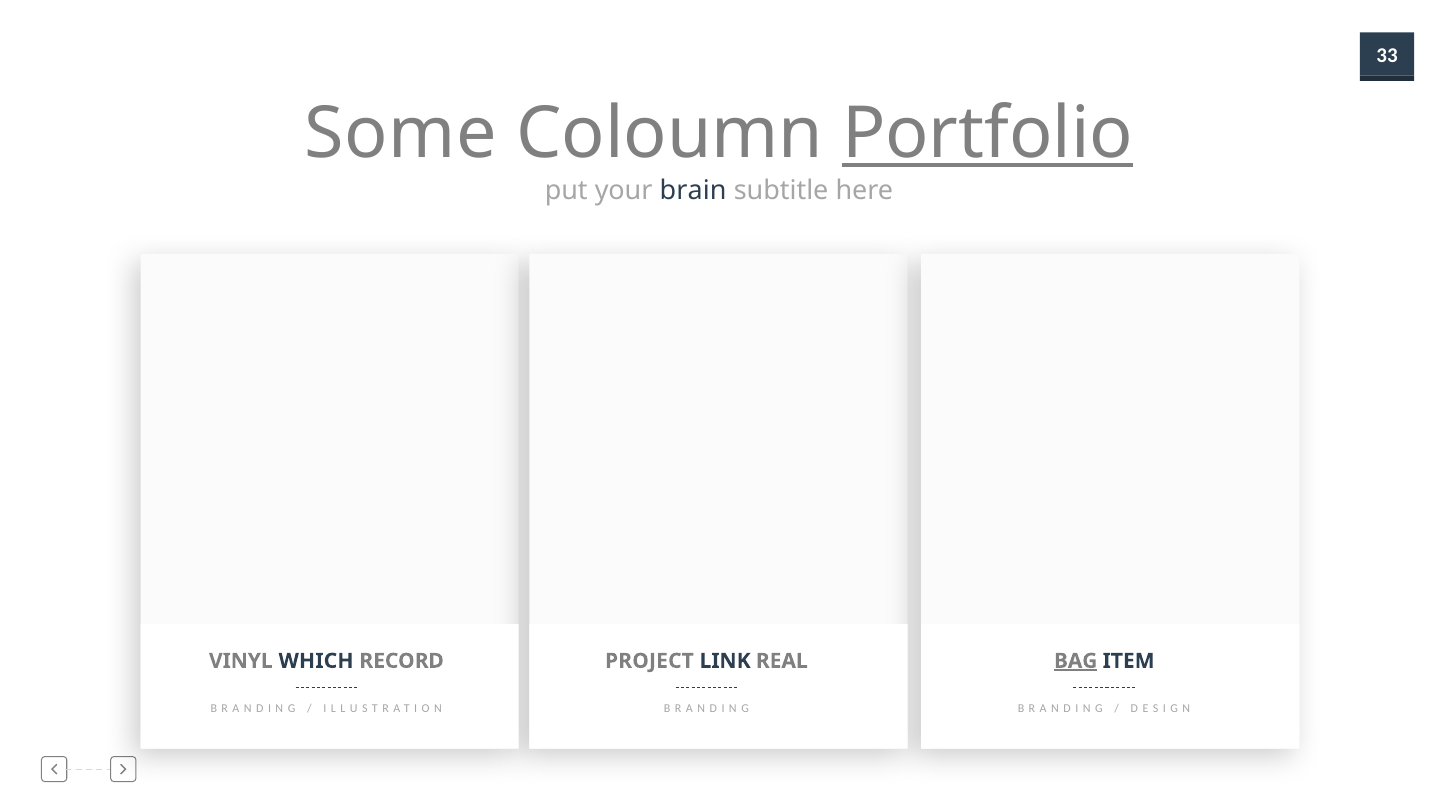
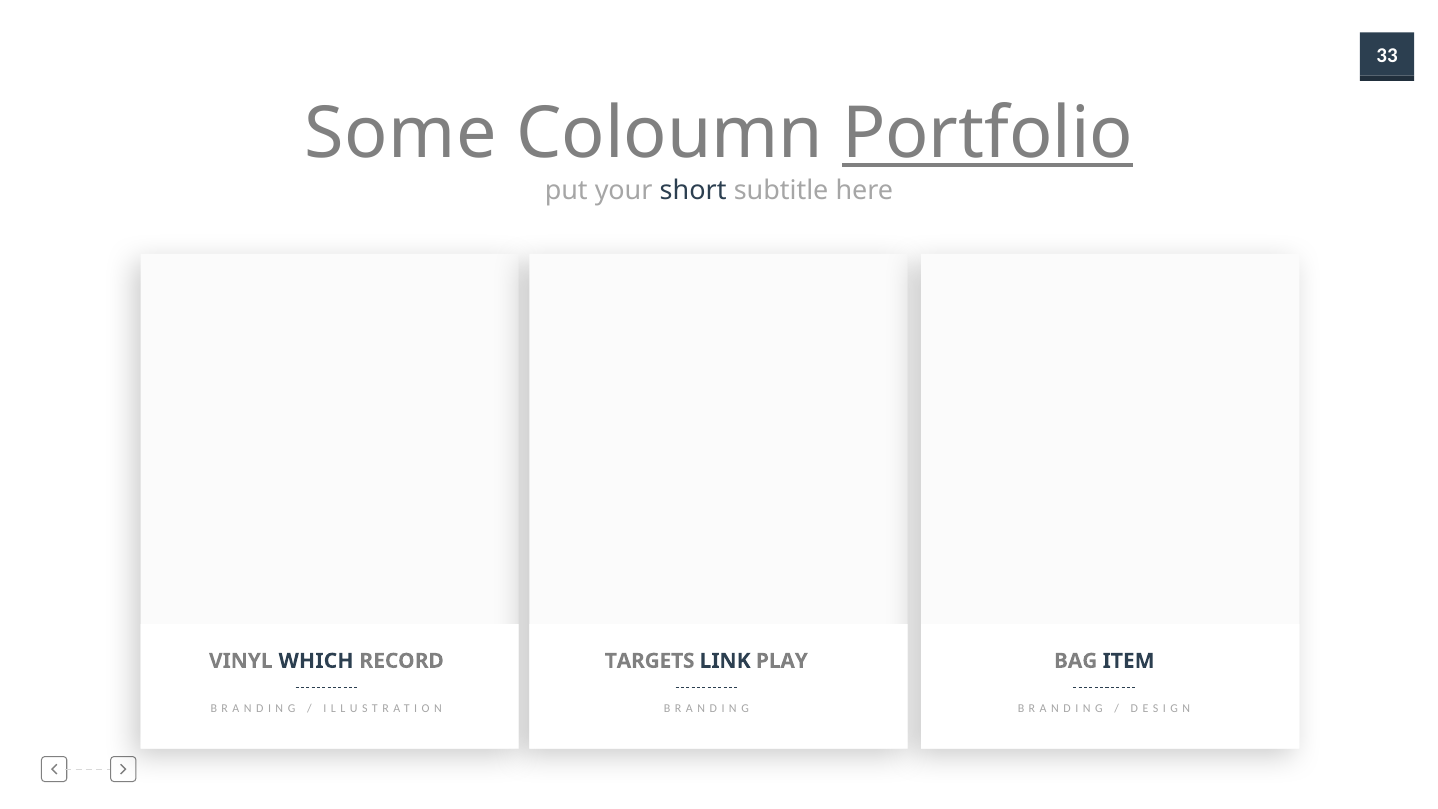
brain: brain -> short
PROJECT: PROJECT -> TARGETS
REAL: REAL -> PLAY
BAG underline: present -> none
